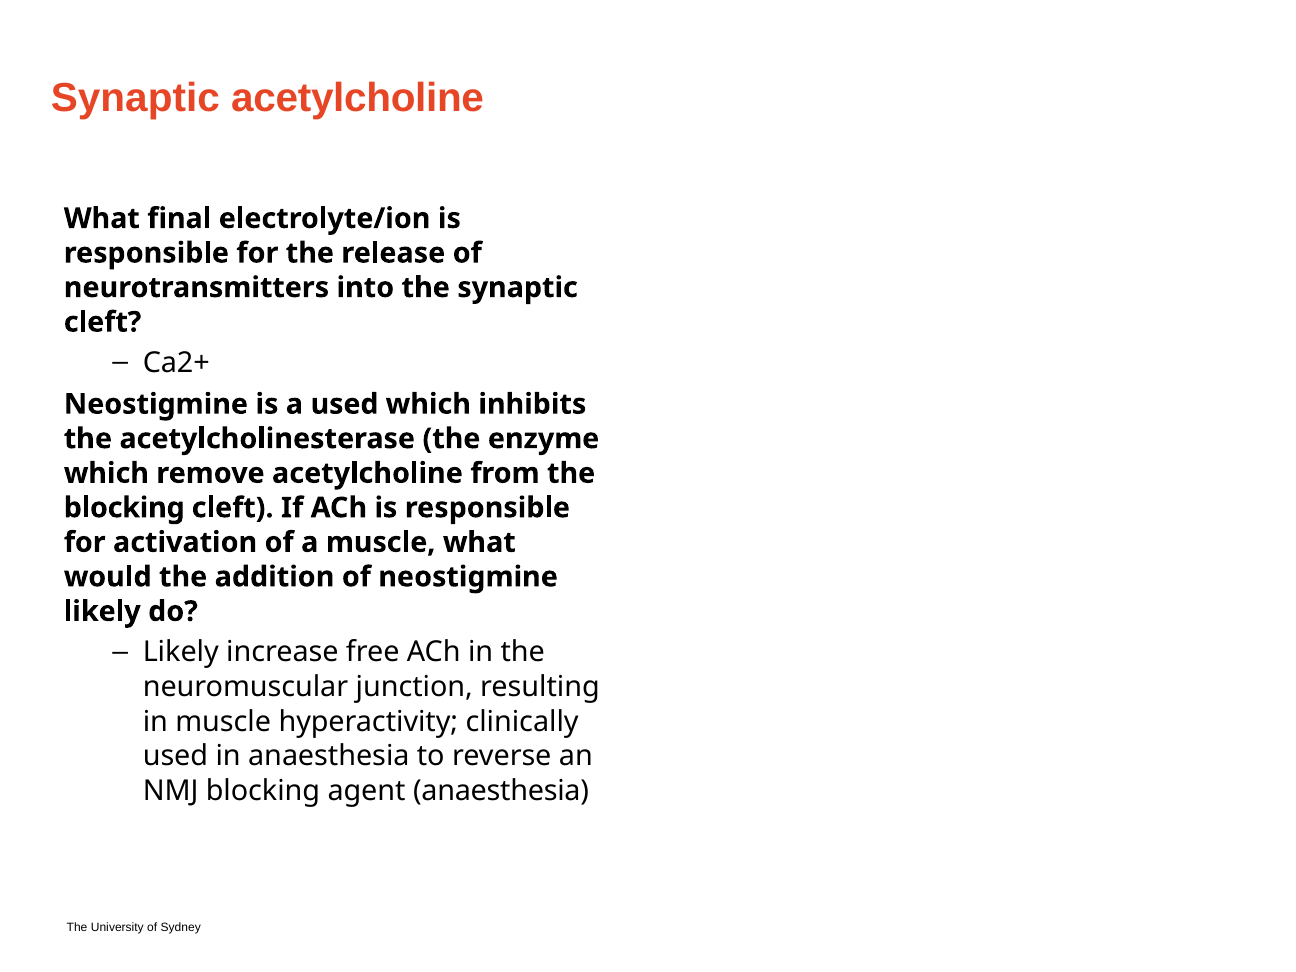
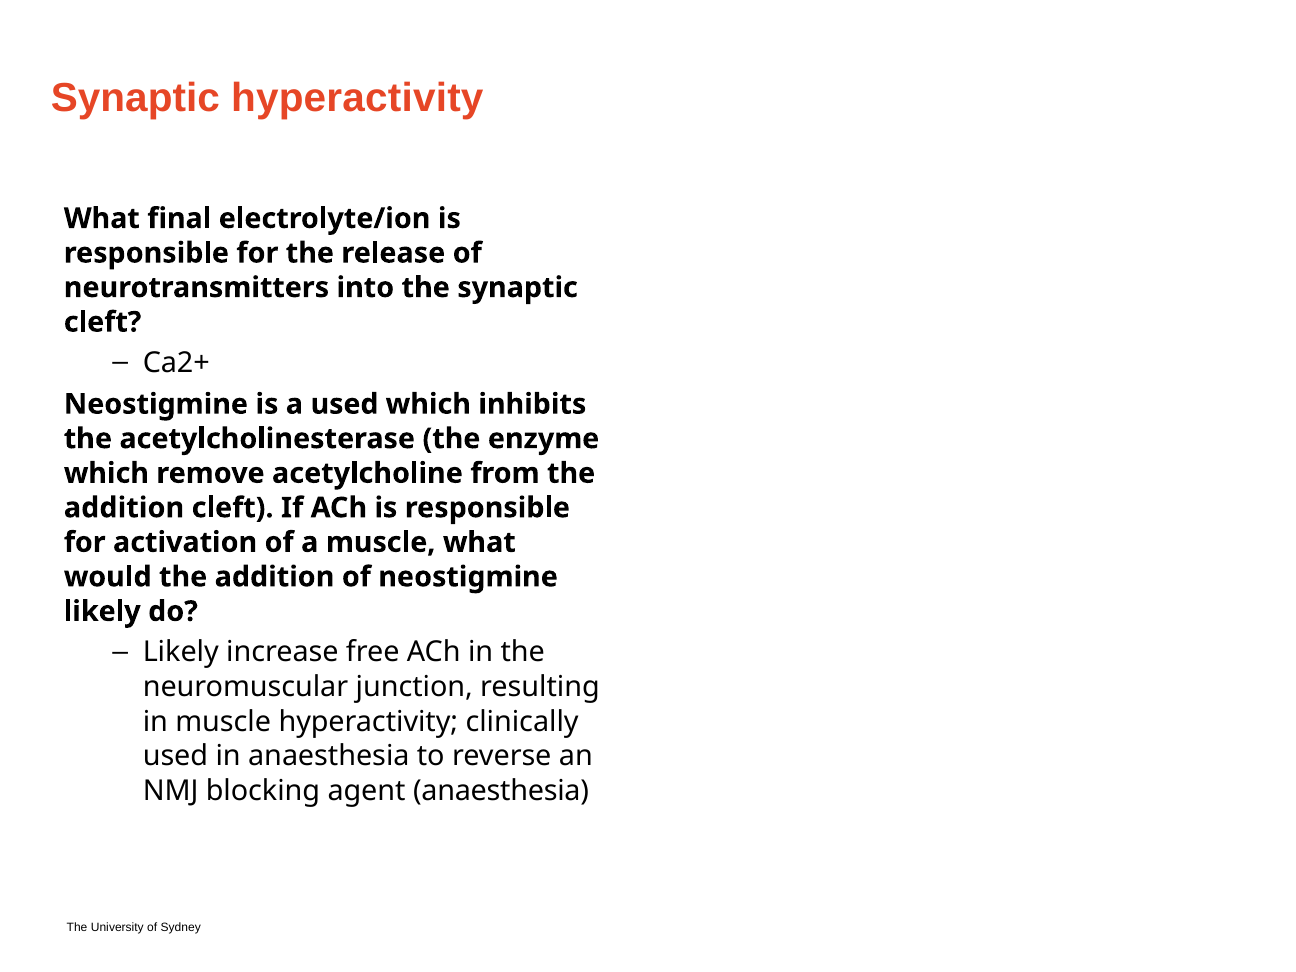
Synaptic acetylcholine: acetylcholine -> hyperactivity
blocking at (124, 508): blocking -> addition
